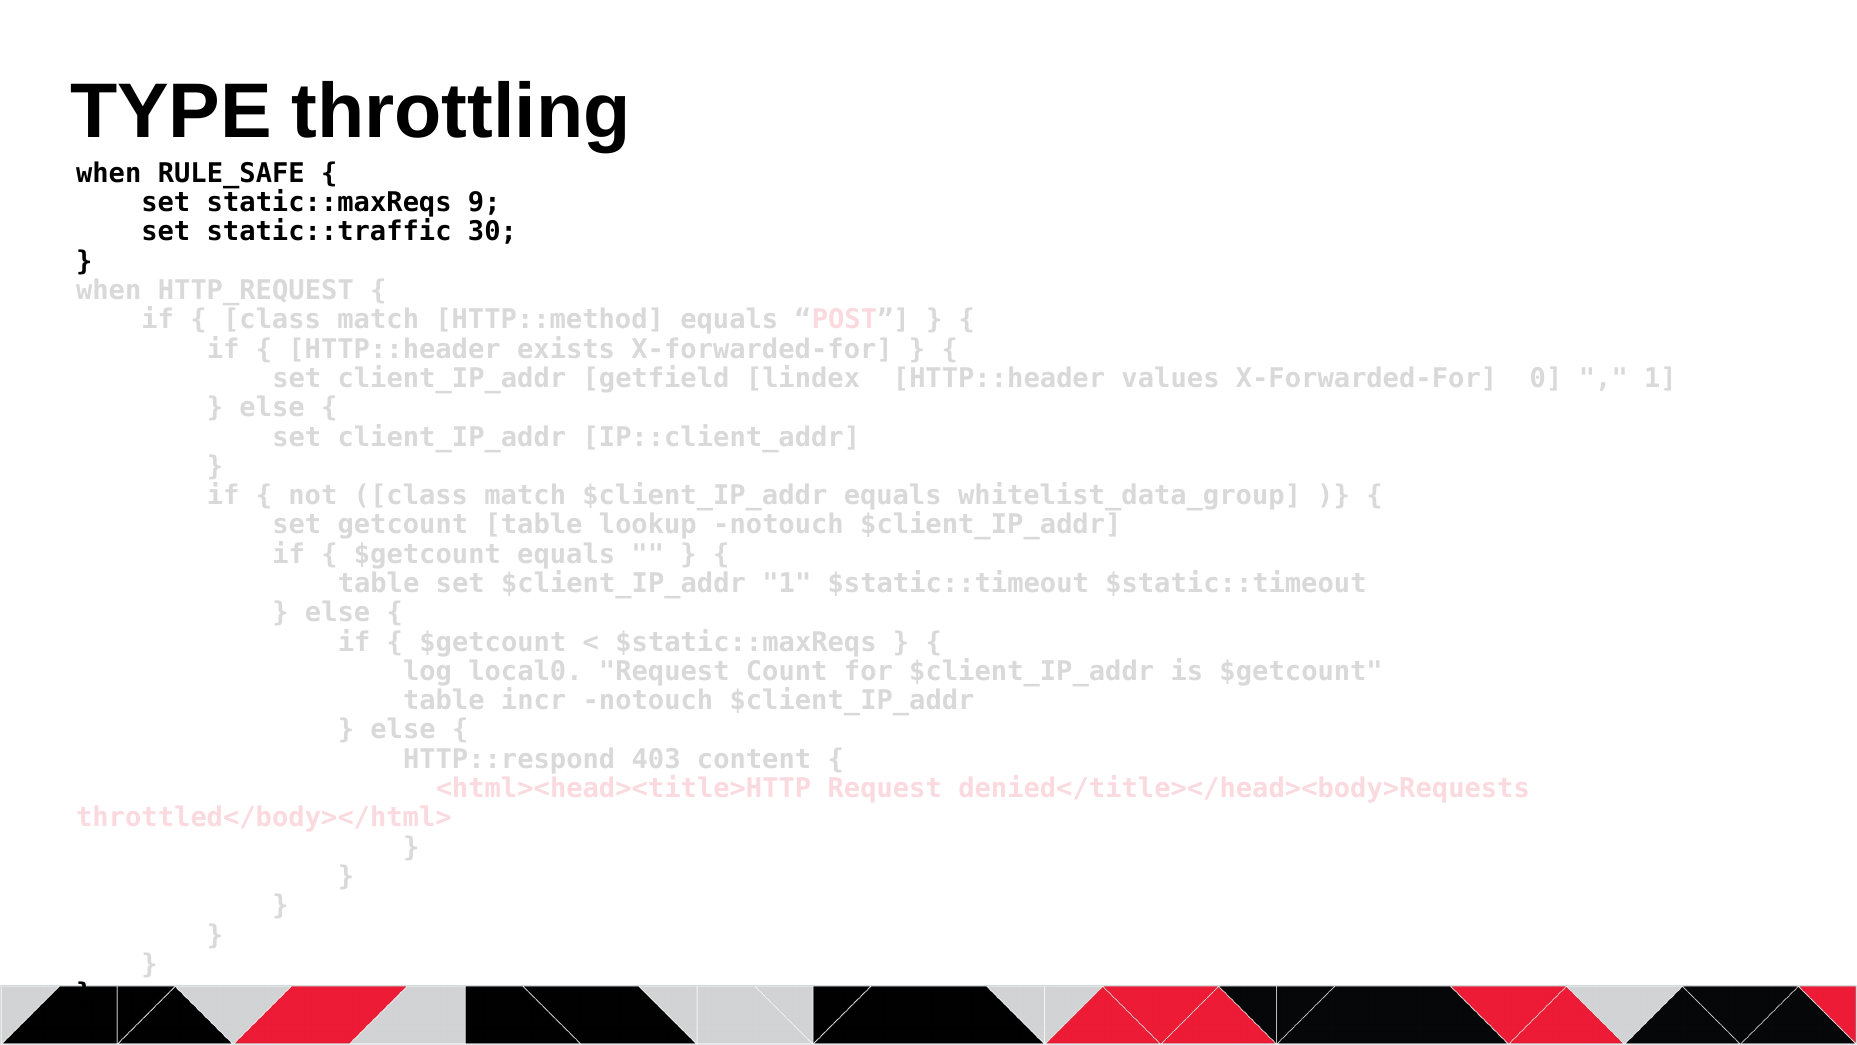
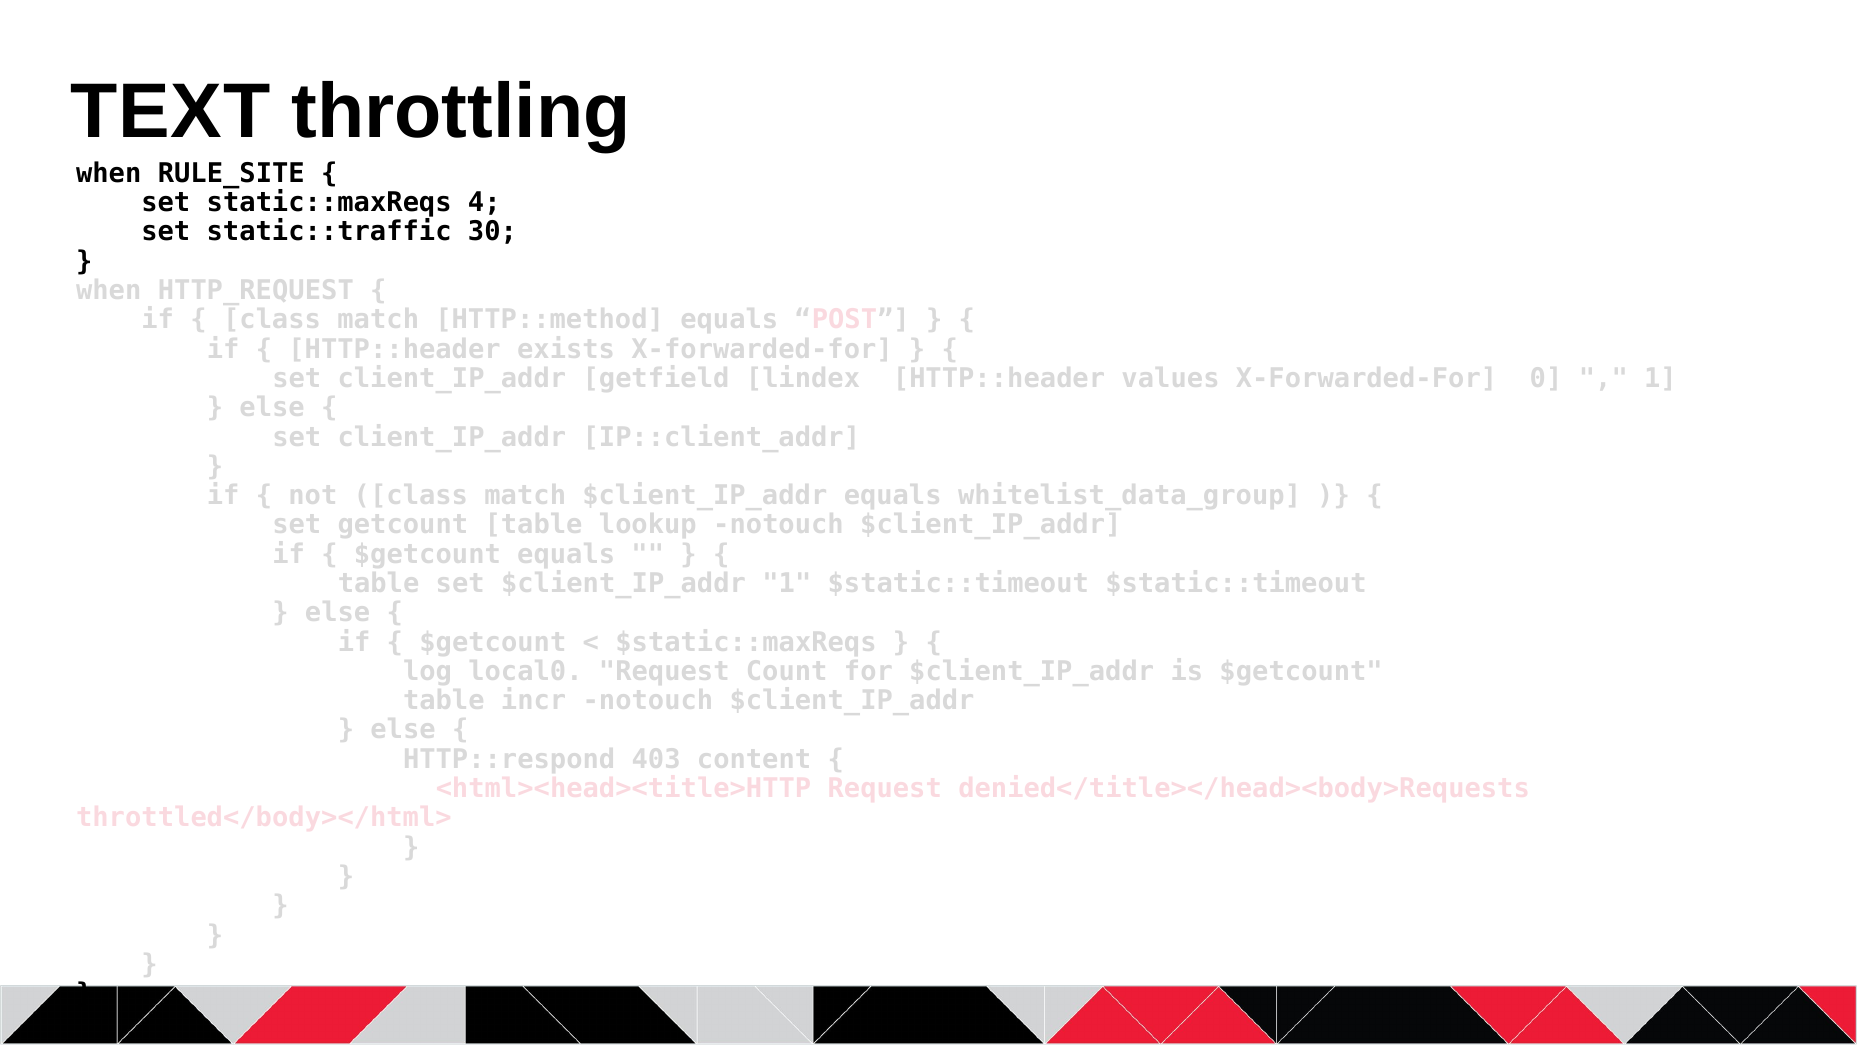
TYPE: TYPE -> TEXT
RULE_SAFE: RULE_SAFE -> RULE_SITE
9: 9 -> 4
